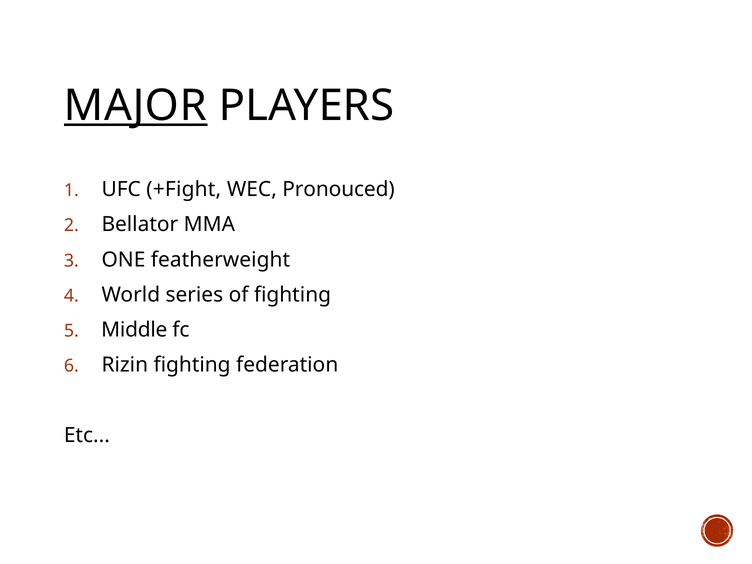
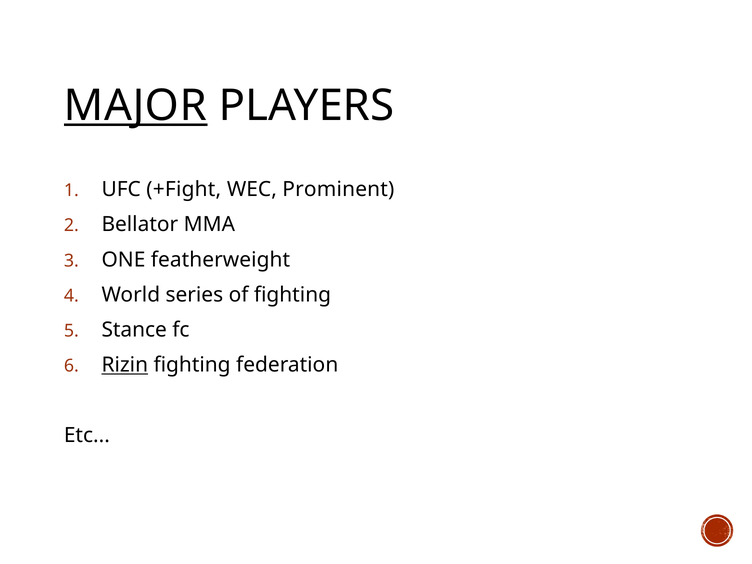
Pronouced: Pronouced -> Prominent
Middle: Middle -> Stance
Rizin underline: none -> present
